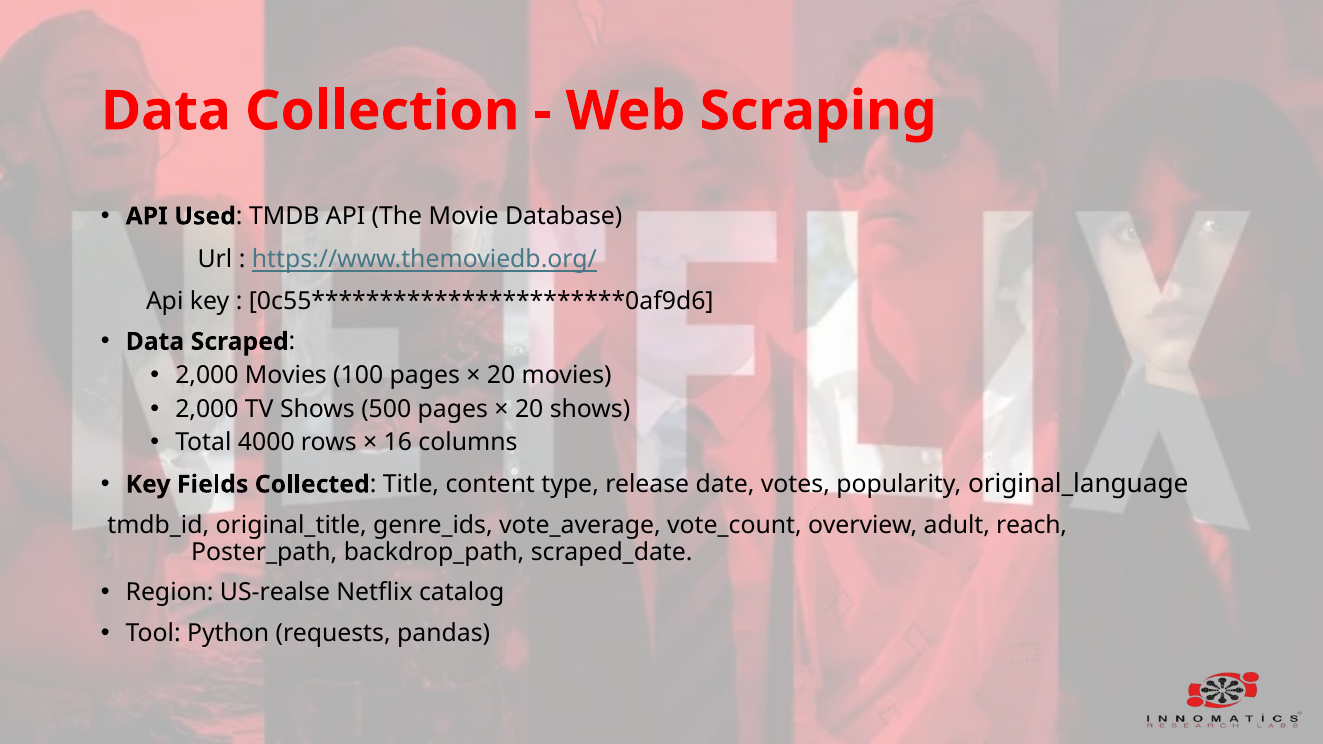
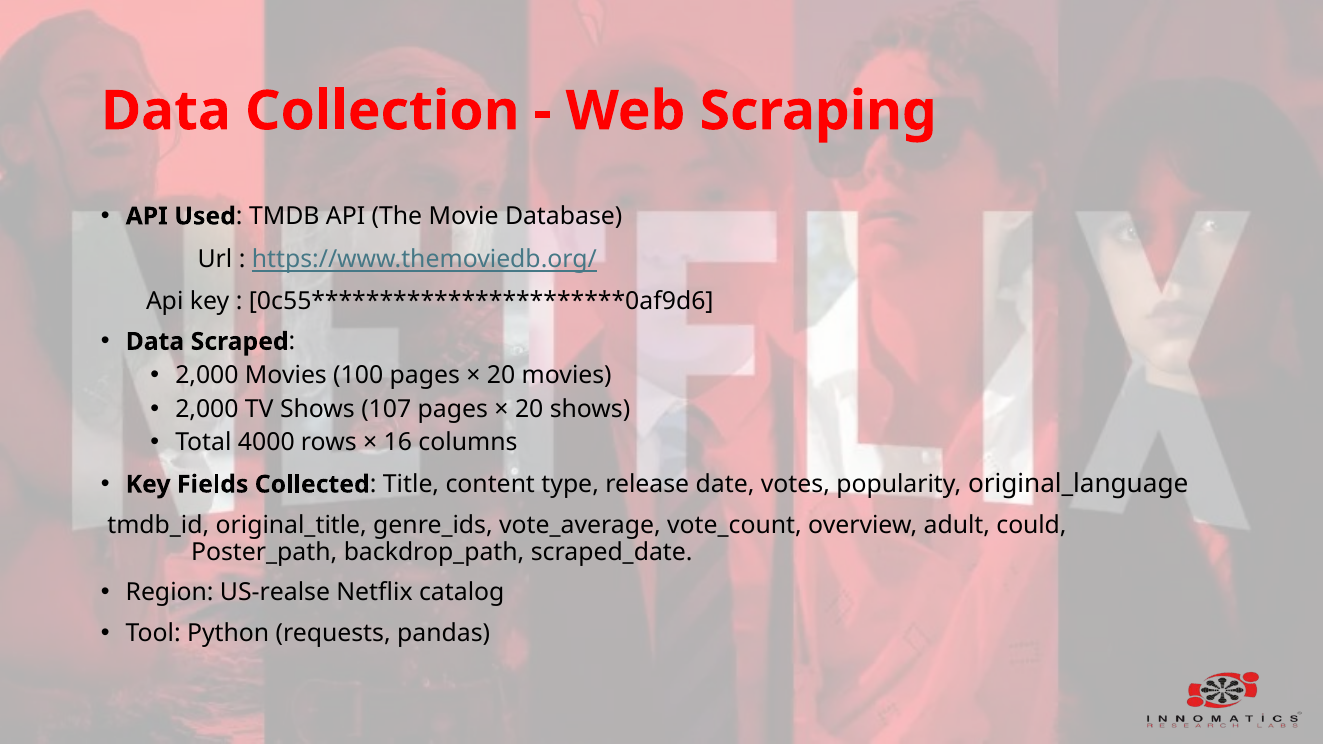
500: 500 -> 107
reach: reach -> could
